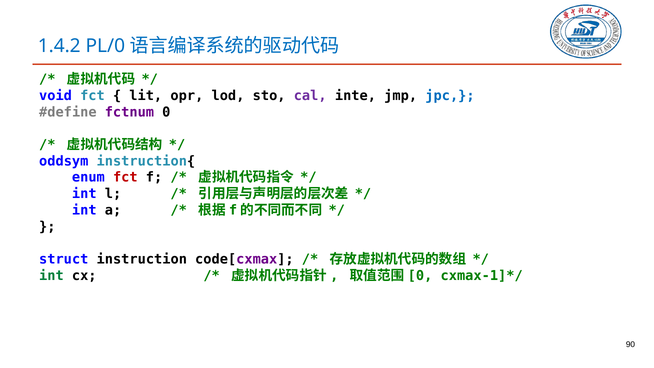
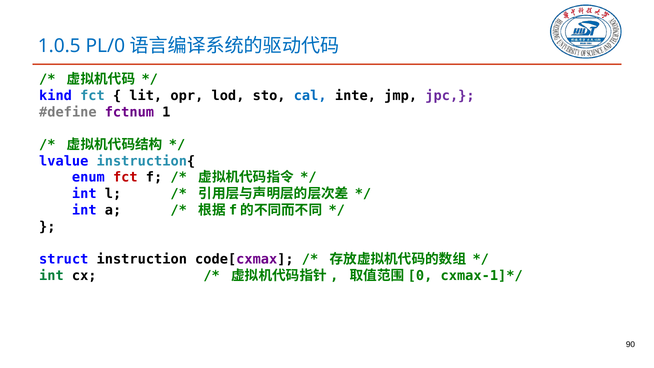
1.4.2: 1.4.2 -> 1.0.5
void: void -> kind
cal colour: purple -> blue
jpc colour: blue -> purple
0: 0 -> 1
oddsym: oddsym -> lvalue
